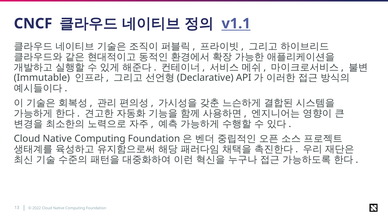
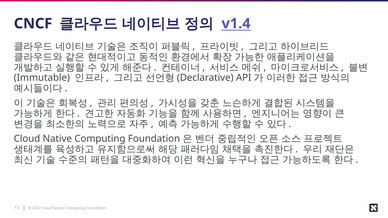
v1.1: v1.1 -> v1.4
